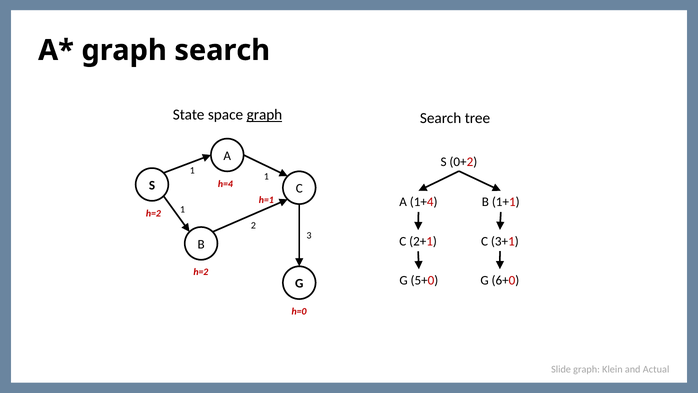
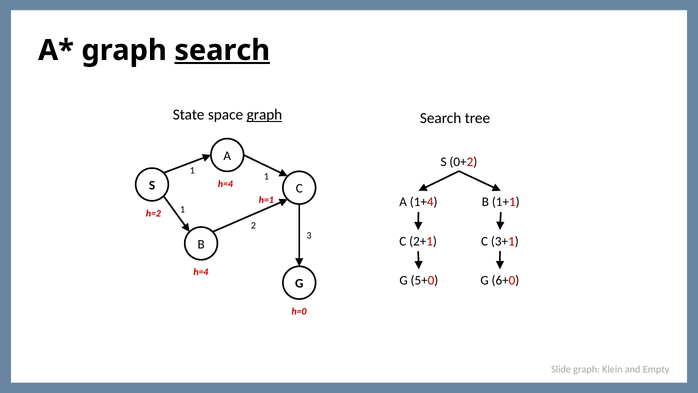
search at (222, 50) underline: none -> present
h=2 at (201, 272): h=2 -> h=4
Actual: Actual -> Empty
